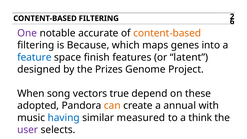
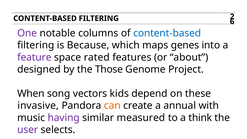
accurate: accurate -> columns
content-based at (167, 33) colour: orange -> blue
feature colour: blue -> purple
finish: finish -> rated
latent: latent -> about
Prizes: Prizes -> Those
true: true -> kids
adopted: adopted -> invasive
having colour: blue -> purple
